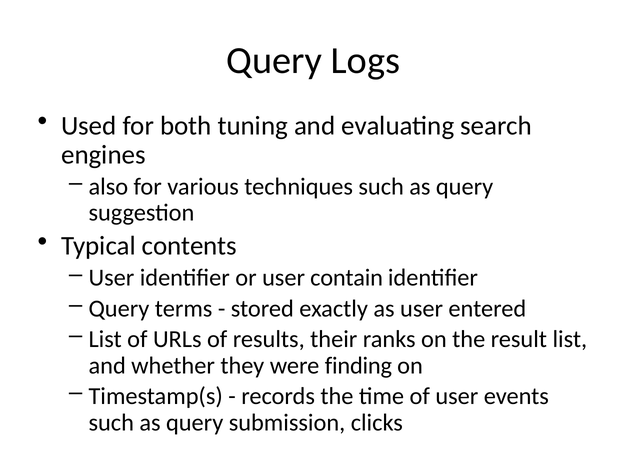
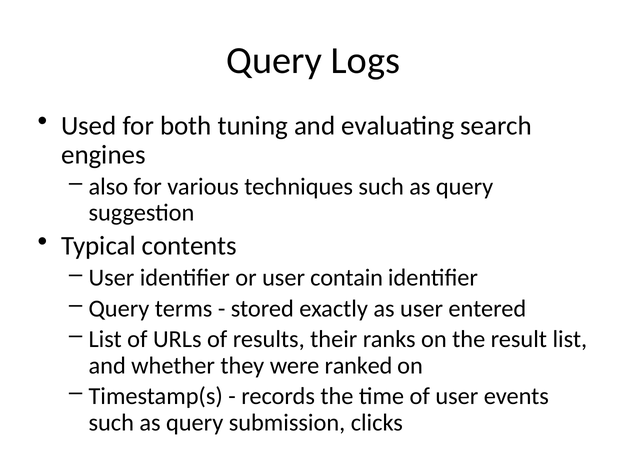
finding: finding -> ranked
